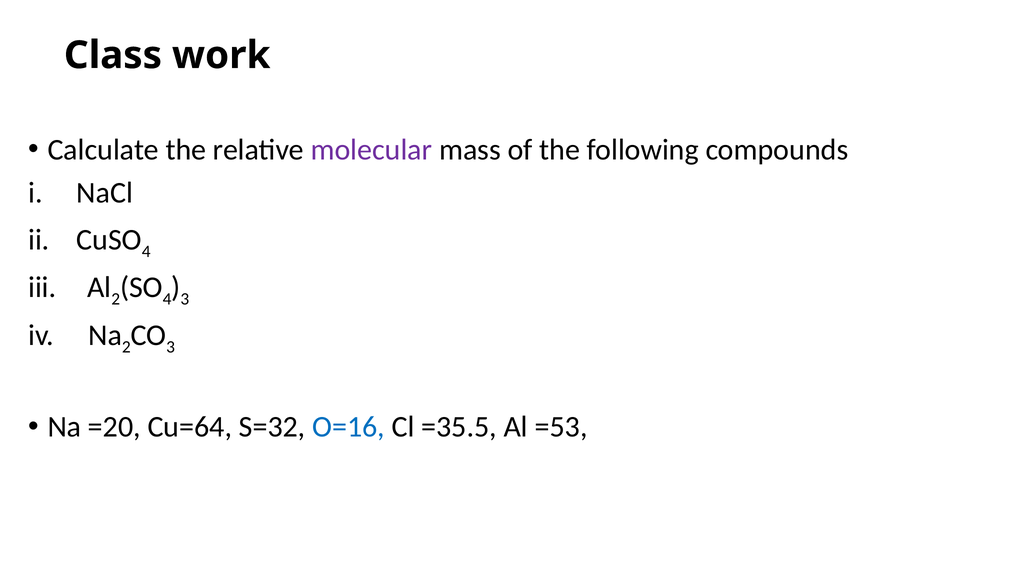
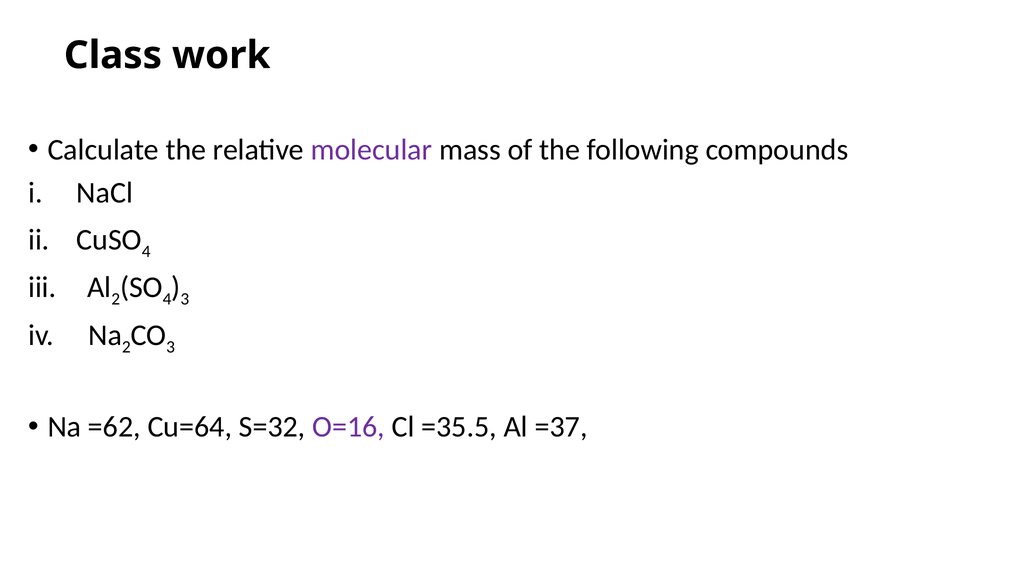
=20: =20 -> =62
O=16 colour: blue -> purple
=53: =53 -> =37
